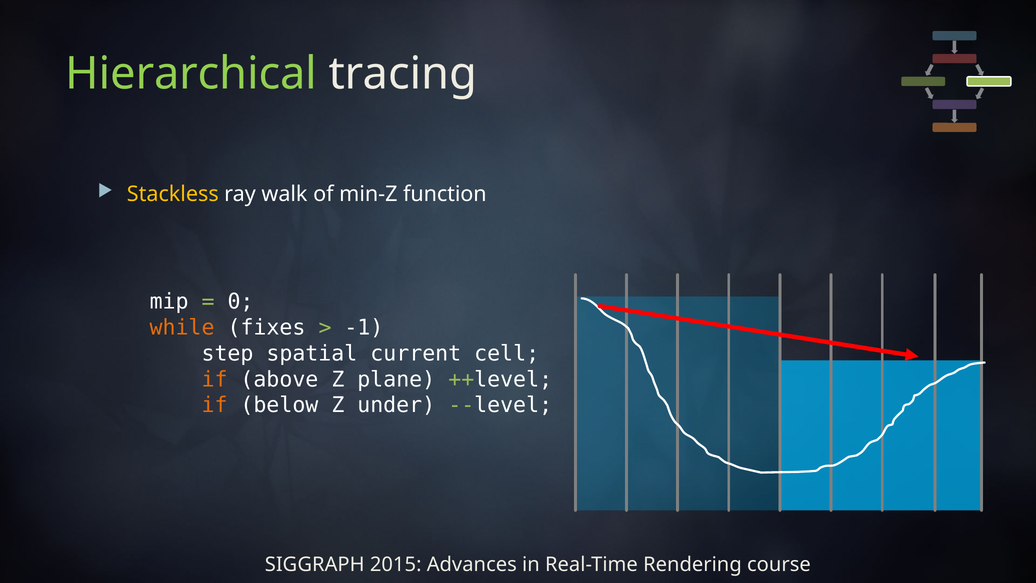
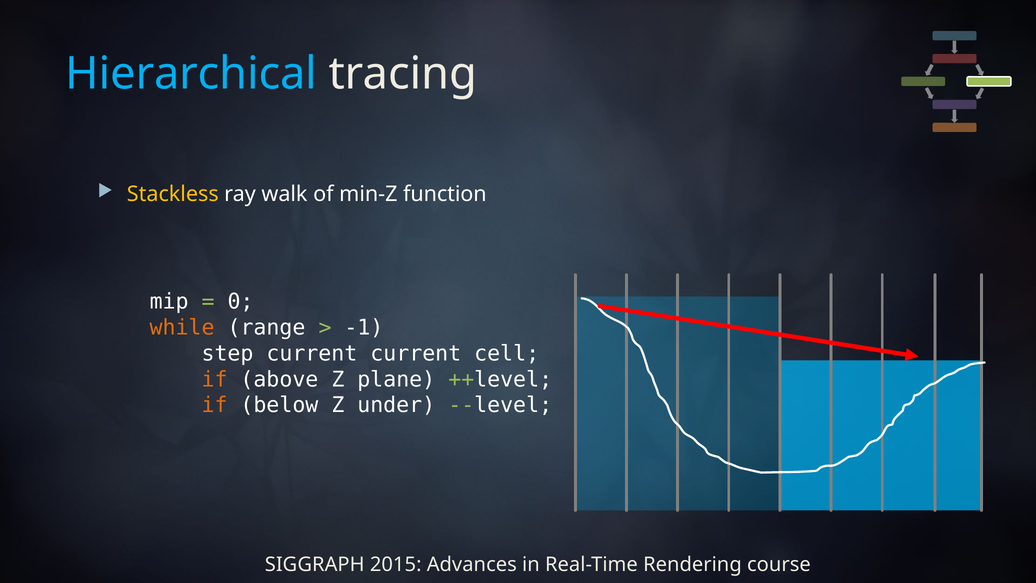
Hierarchical colour: light green -> light blue
fixes: fixes -> range
step spatial: spatial -> current
